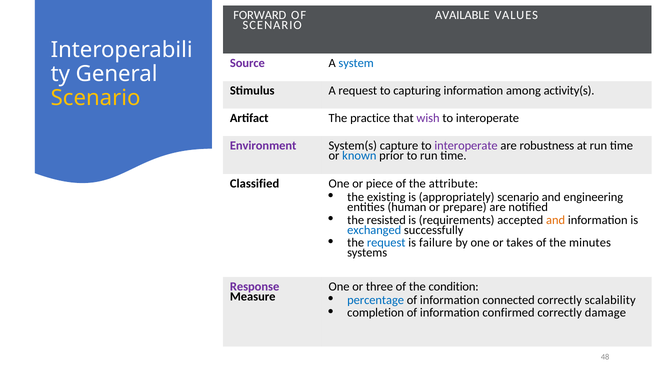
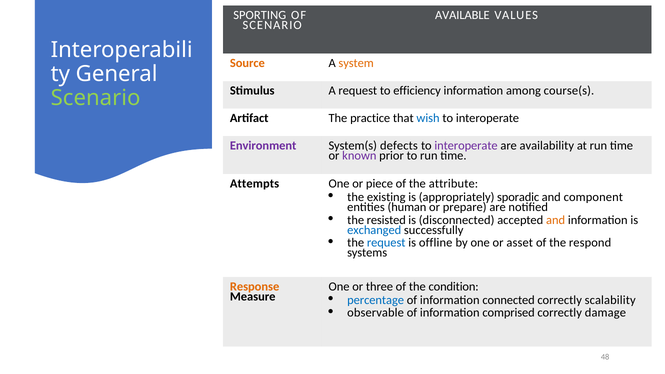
FORWARD: FORWARD -> SPORTING
Source colour: purple -> orange
system colour: blue -> orange
capturing: capturing -> efficiency
activity(s: activity(s -> course(s
Scenario at (96, 98) colour: yellow -> light green
wish colour: purple -> blue
capture: capture -> defects
robustness: robustness -> availability
known colour: blue -> purple
Classified: Classified -> Attempts
appropriately scenario: scenario -> sporadic
engineering: engineering -> component
requirements: requirements -> disconnected
failure: failure -> offline
takes: takes -> asset
minutes: minutes -> respond
Response colour: purple -> orange
completion: completion -> observable
confirmed: confirmed -> comprised
